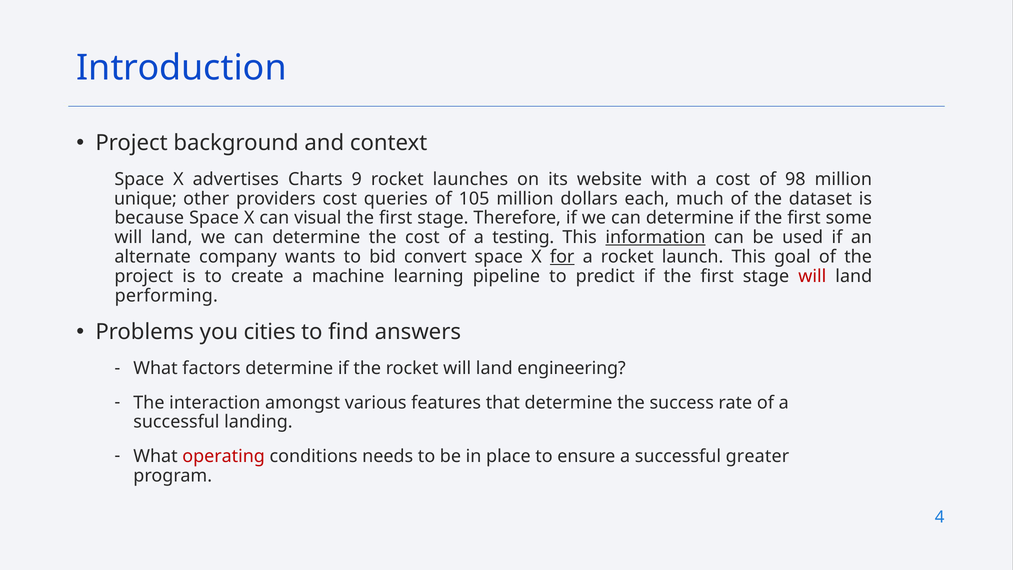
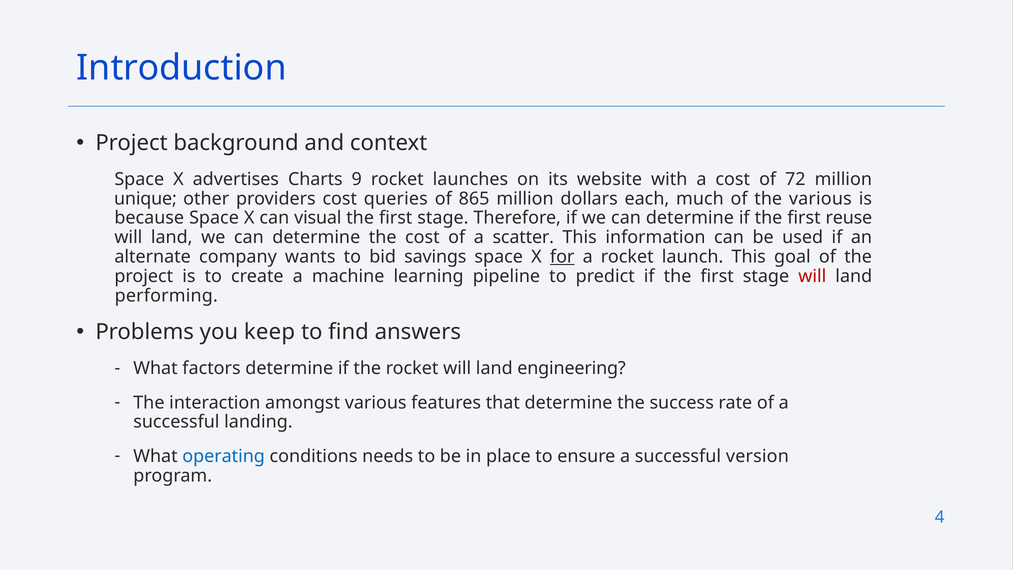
98: 98 -> 72
105: 105 -> 865
the dataset: dataset -> various
some: some -> reuse
testing: testing -> scatter
information underline: present -> none
convert: convert -> savings
cities: cities -> keep
operating colour: red -> blue
greater: greater -> version
